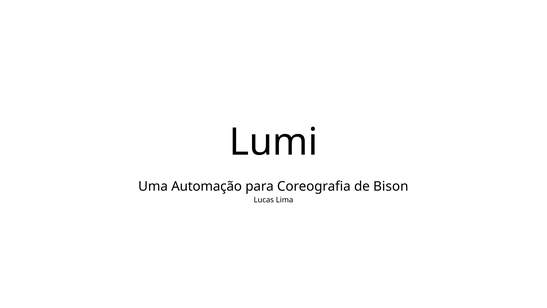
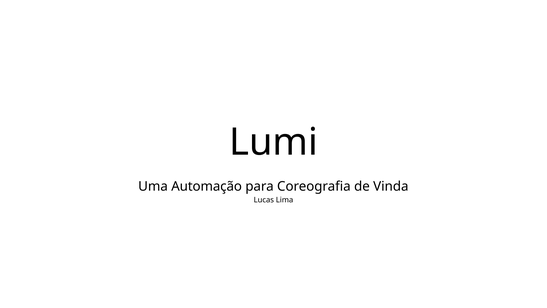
Bison: Bison -> Vinda
